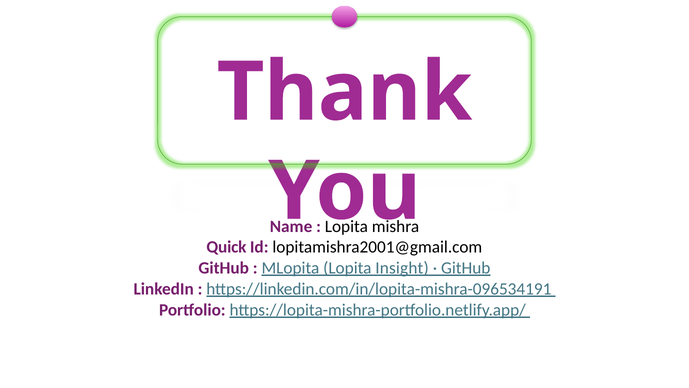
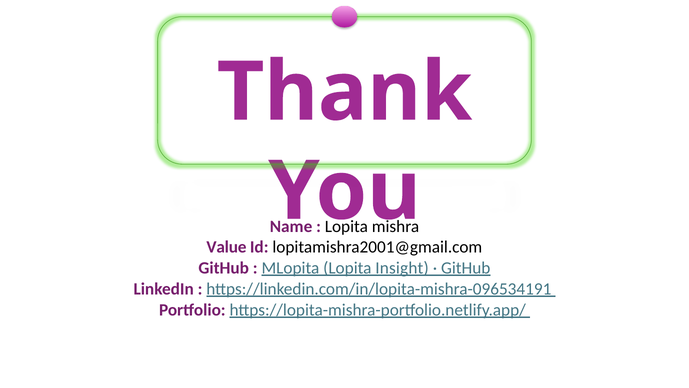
Quick: Quick -> Value
